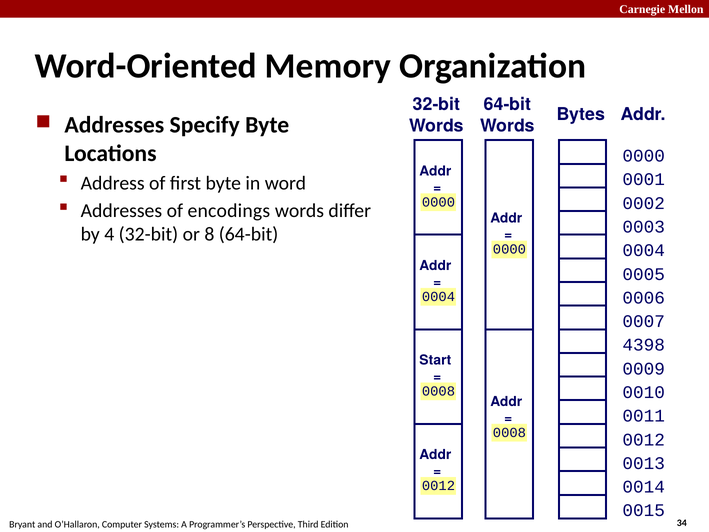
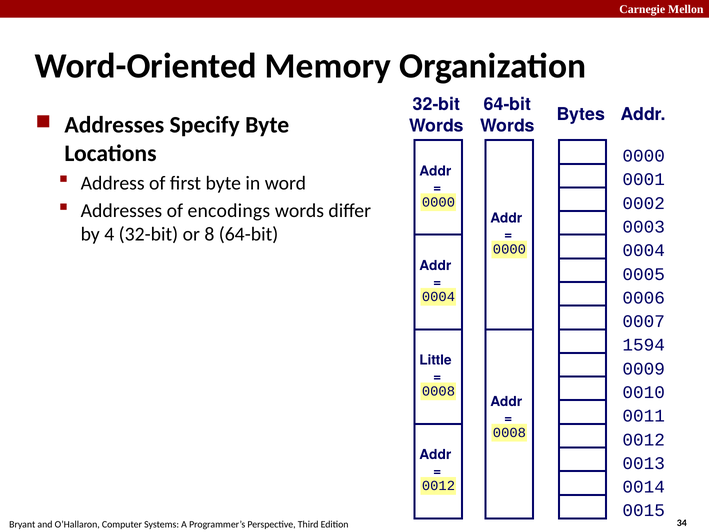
4398: 4398 -> 1594
Start: Start -> Little
